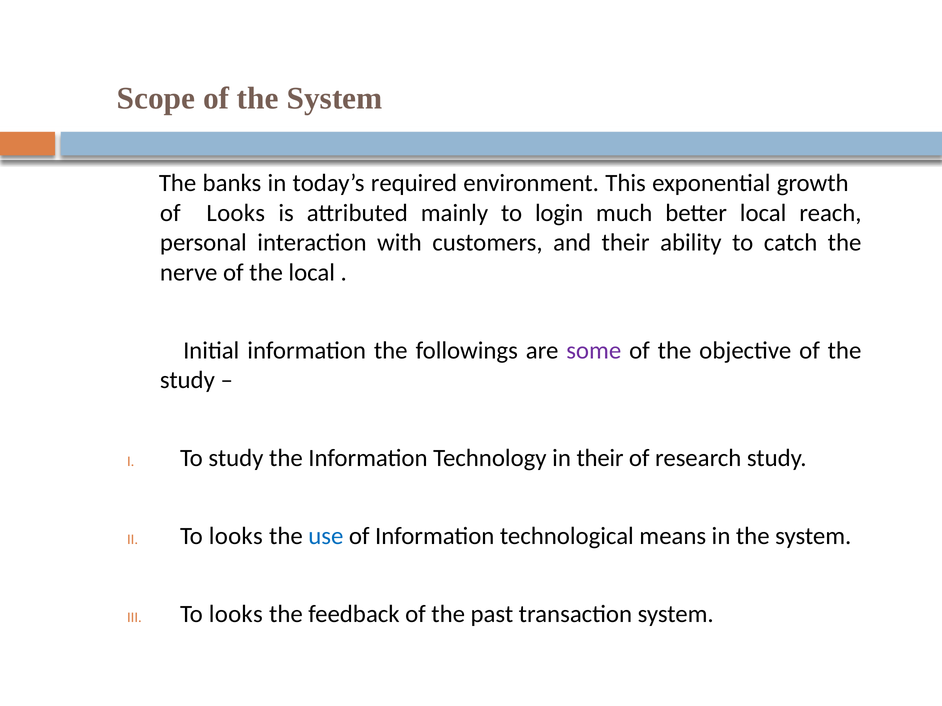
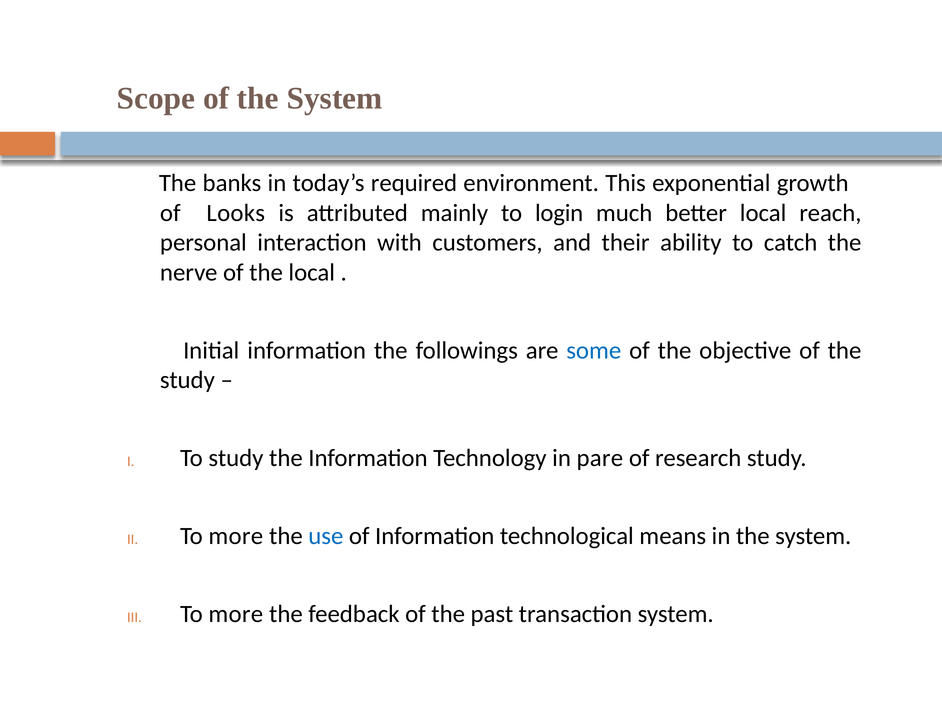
some colour: purple -> blue
in their: their -> pare
looks at (236, 536): looks -> more
looks at (236, 614): looks -> more
